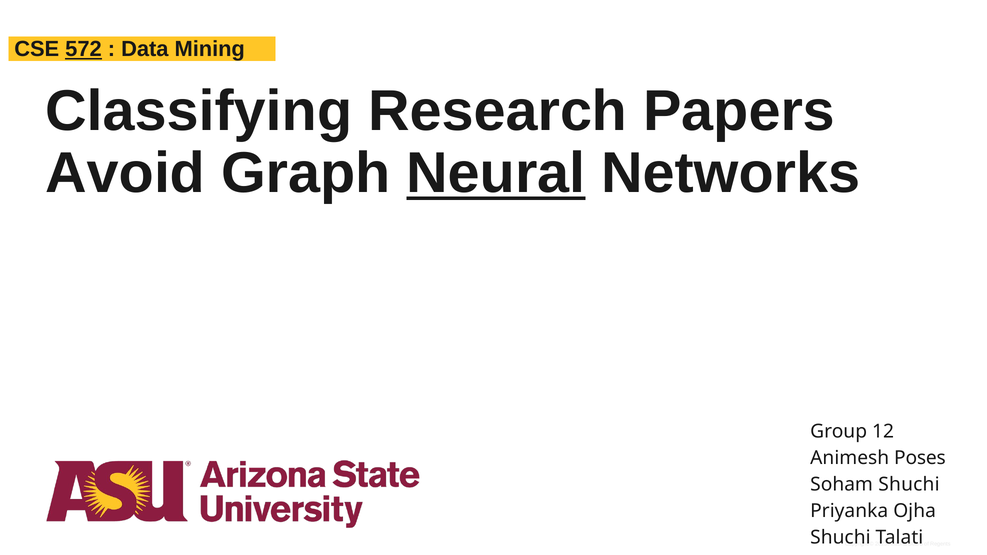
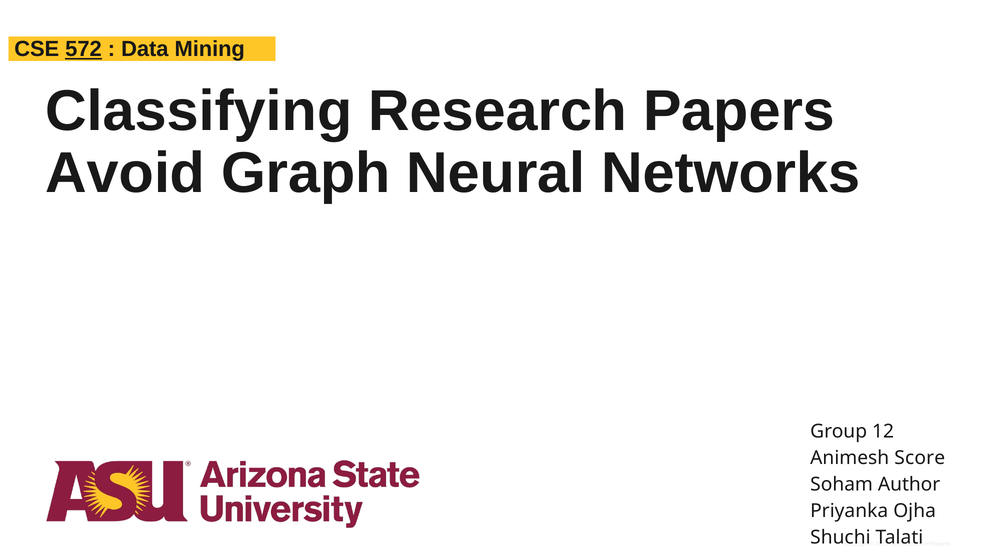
Neural underline: present -> none
Poses: Poses -> Score
Soham Shuchi: Shuchi -> Author
